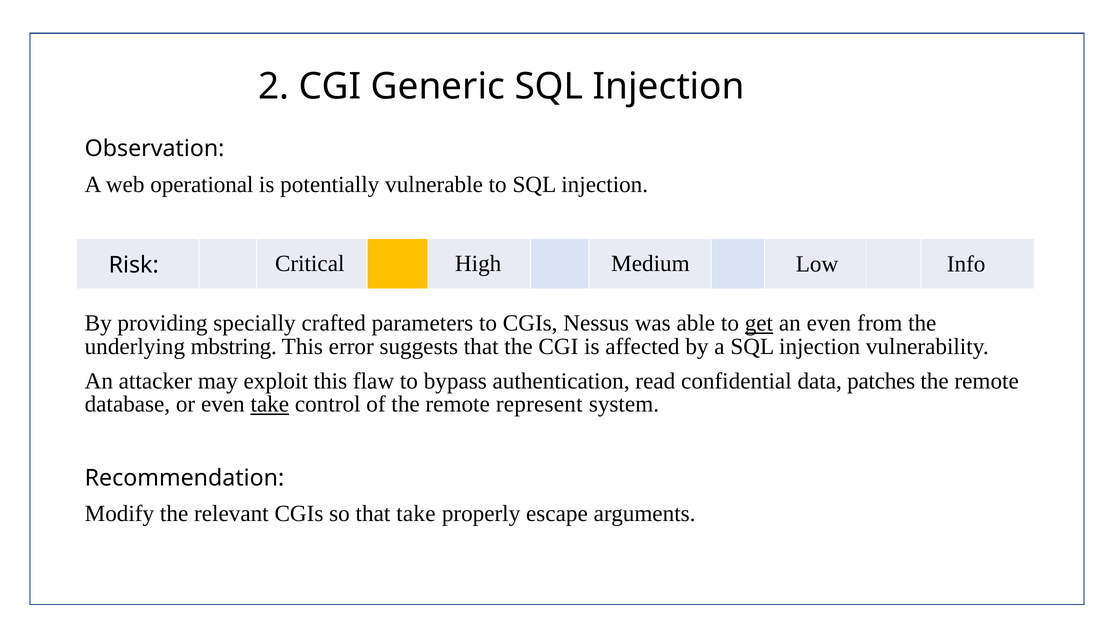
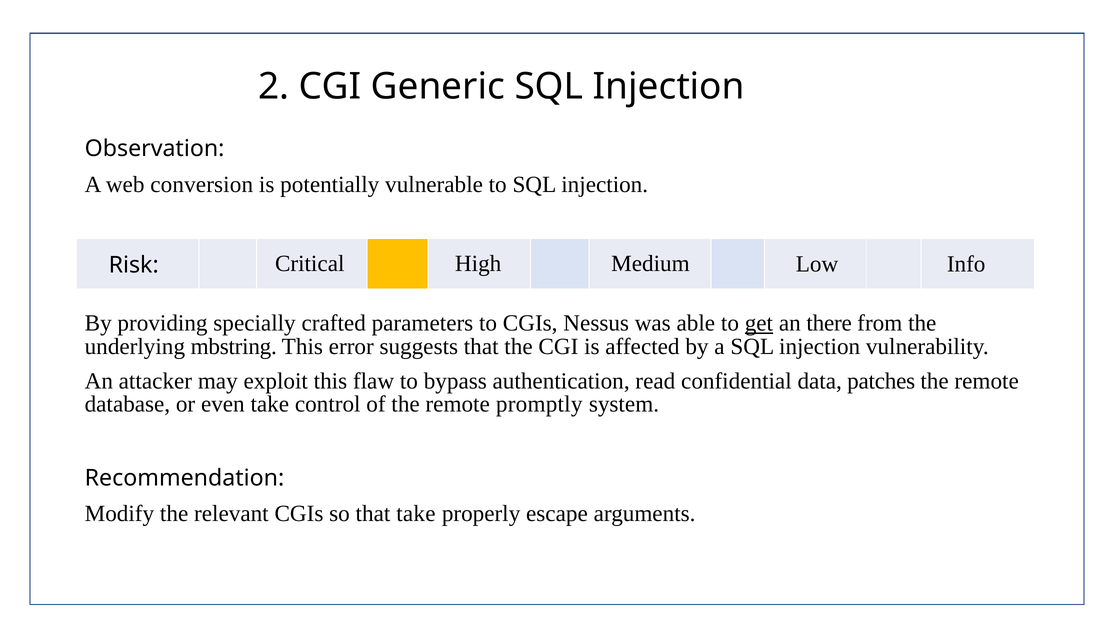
operational: operational -> conversion
an even: even -> there
take at (270, 404) underline: present -> none
represent: represent -> promptly
